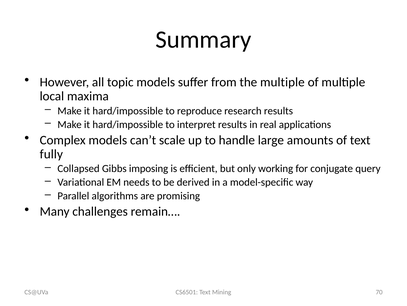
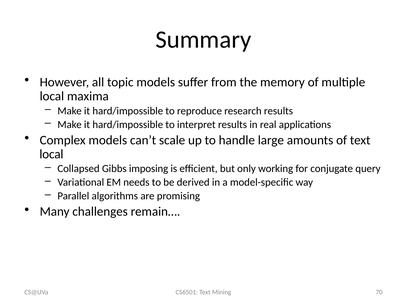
the multiple: multiple -> memory
fully at (51, 154): fully -> local
